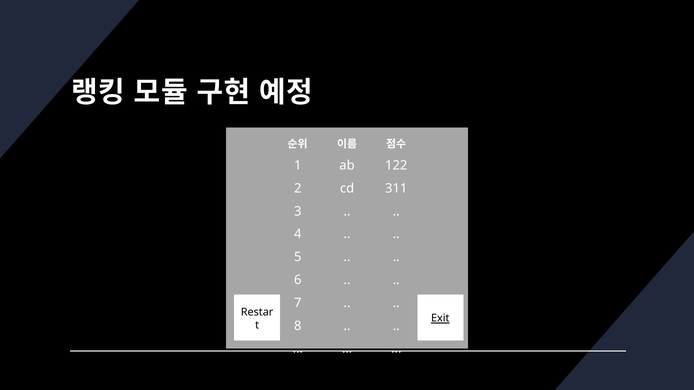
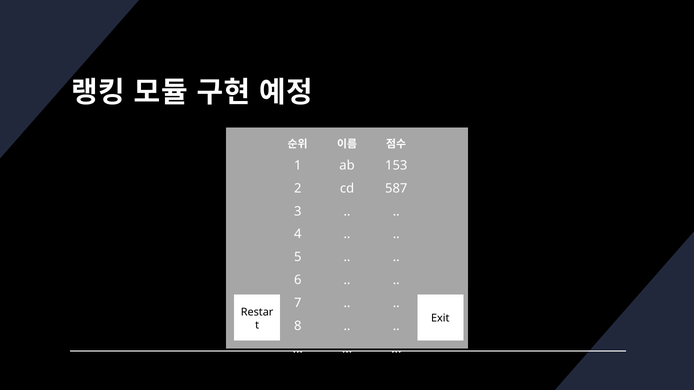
122: 122 -> 153
311: 311 -> 587
Exit underline: present -> none
